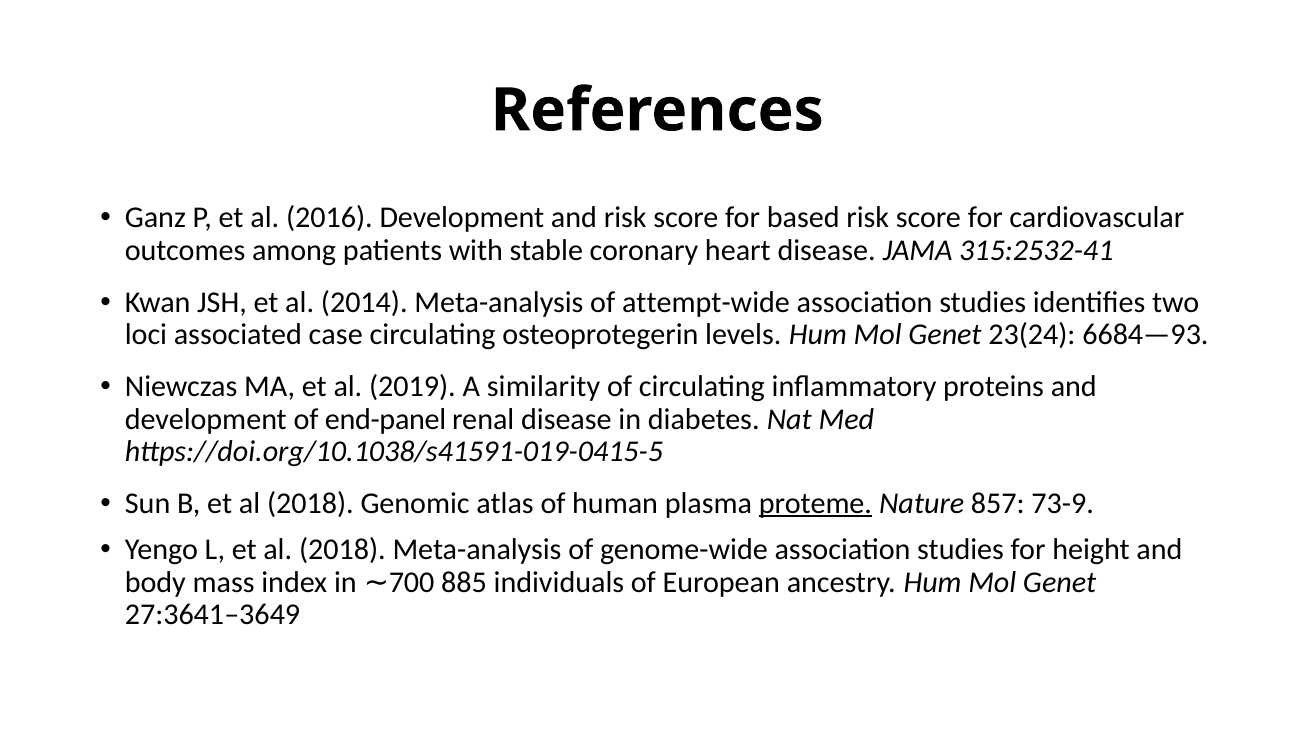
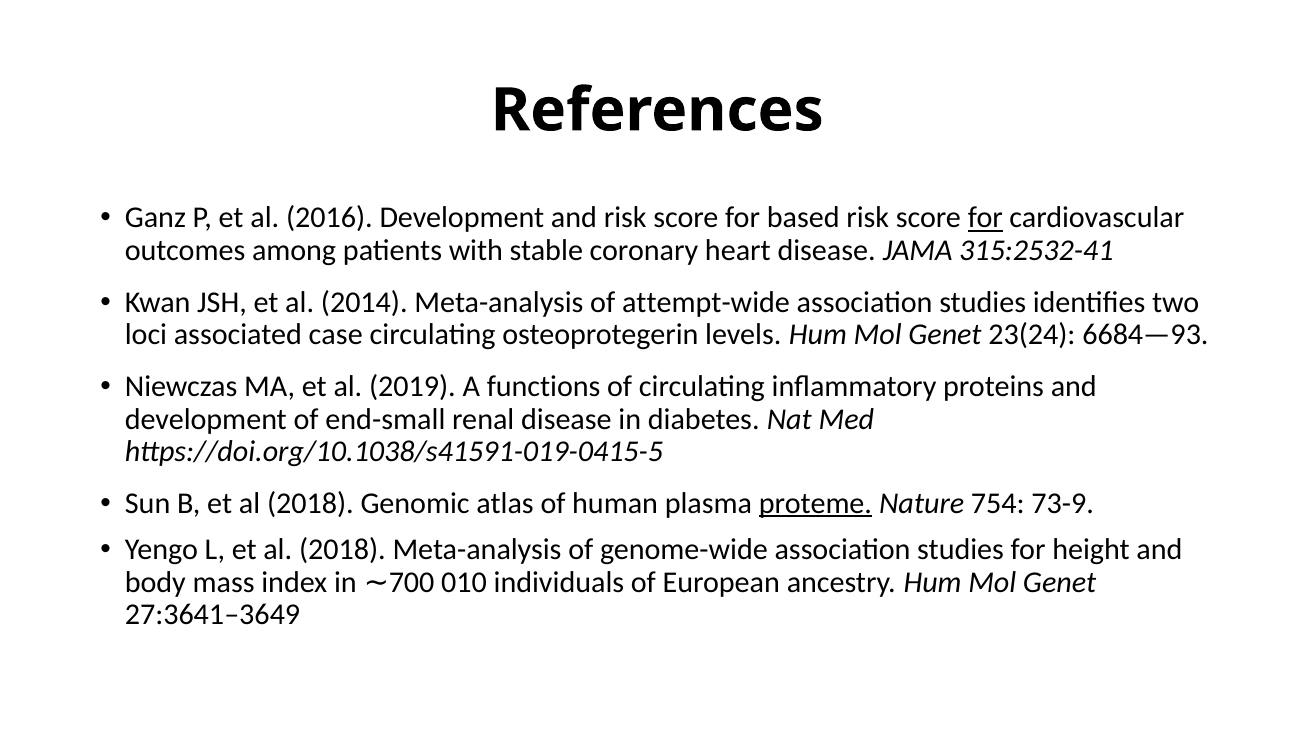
for at (985, 218) underline: none -> present
similarity: similarity -> functions
end-panel: end-panel -> end-small
857: 857 -> 754
885: 885 -> 010
